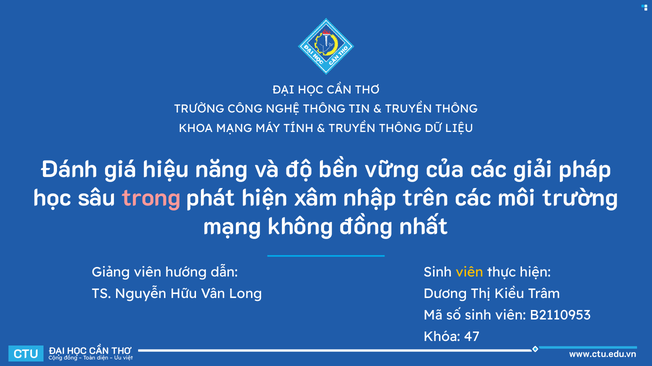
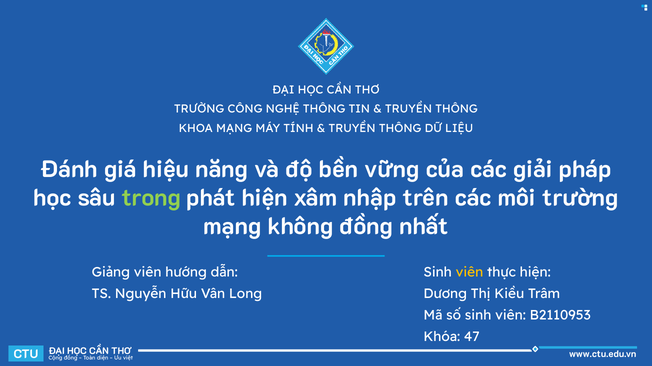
trong colour: pink -> light green
